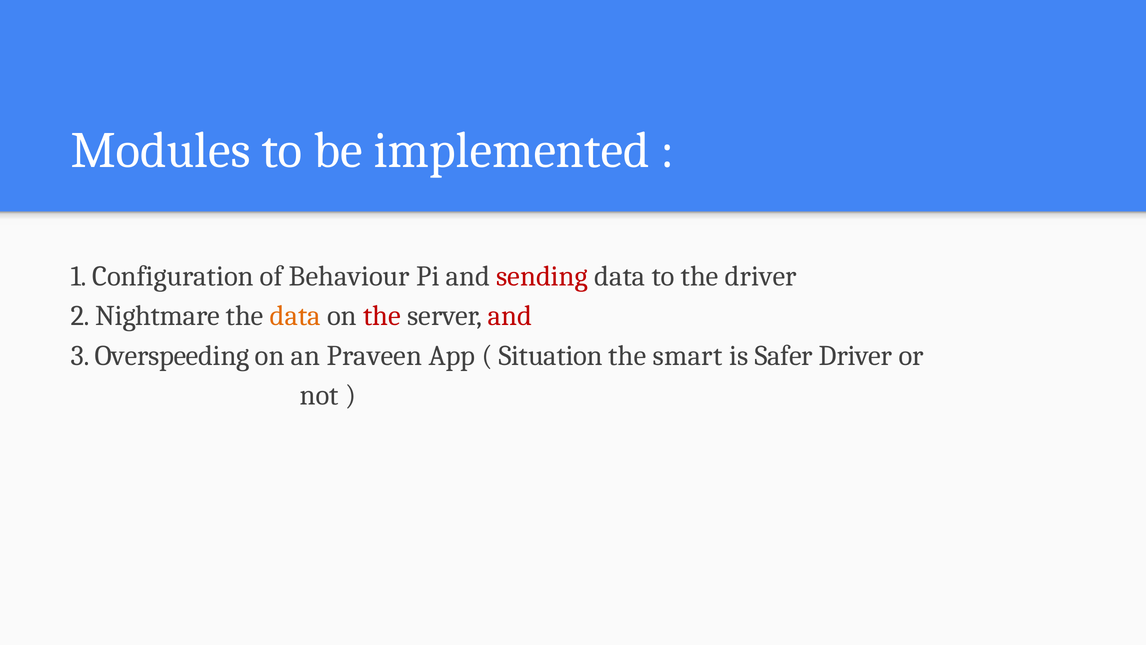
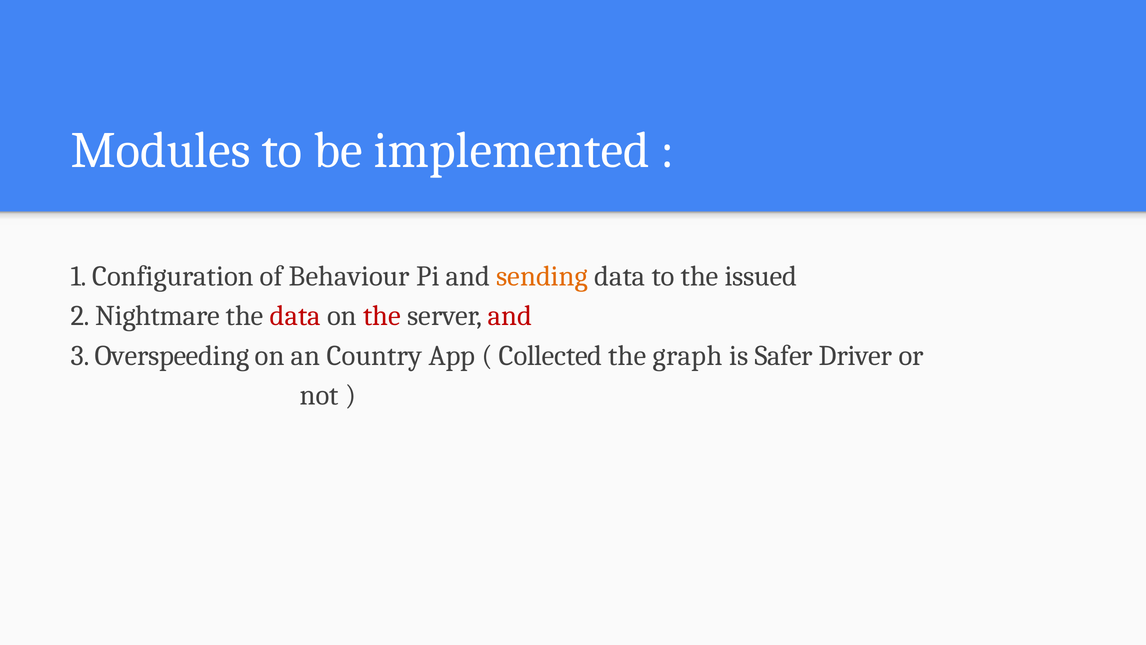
sending colour: red -> orange
the driver: driver -> issued
data at (295, 316) colour: orange -> red
Praveen: Praveen -> Country
Situation: Situation -> Collected
smart: smart -> graph
